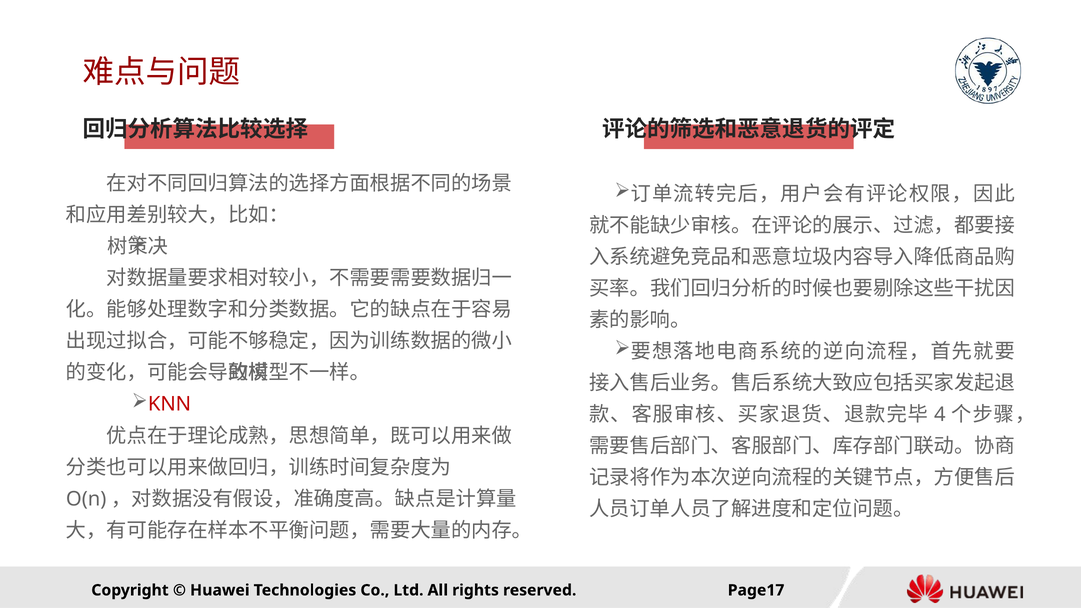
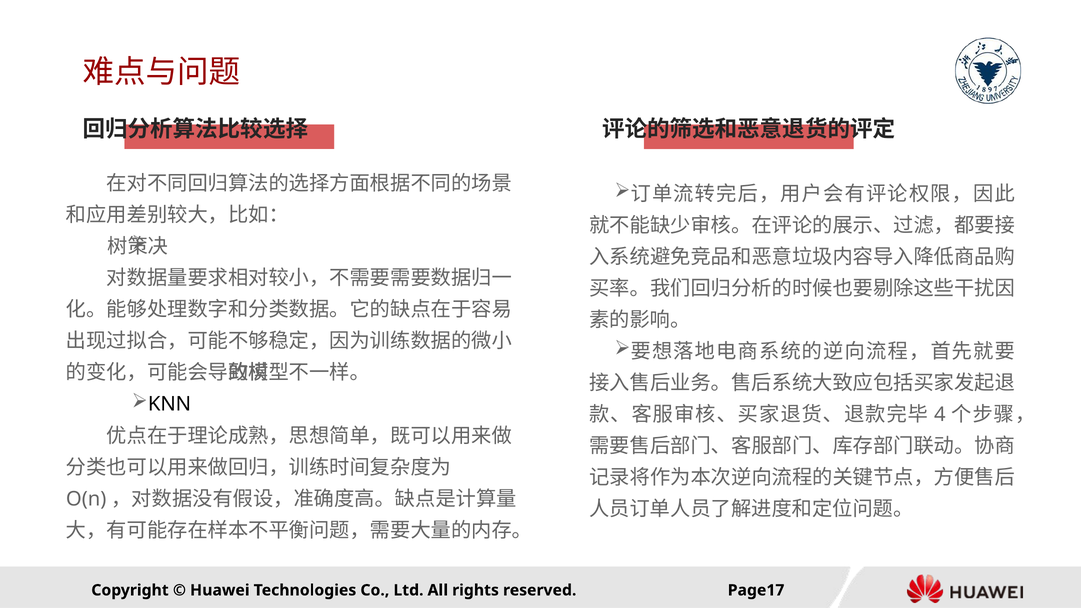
KNN colour: red -> black
